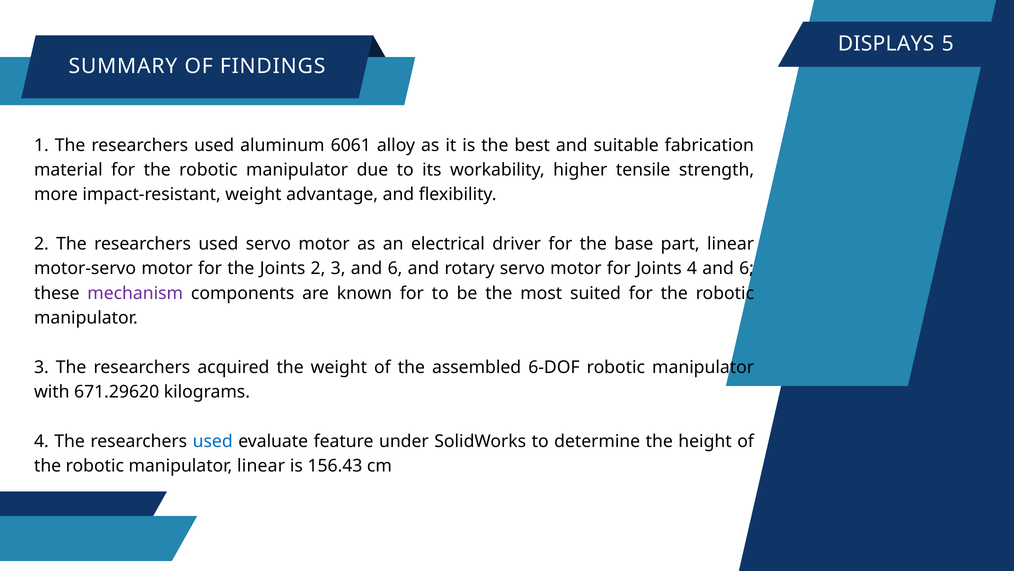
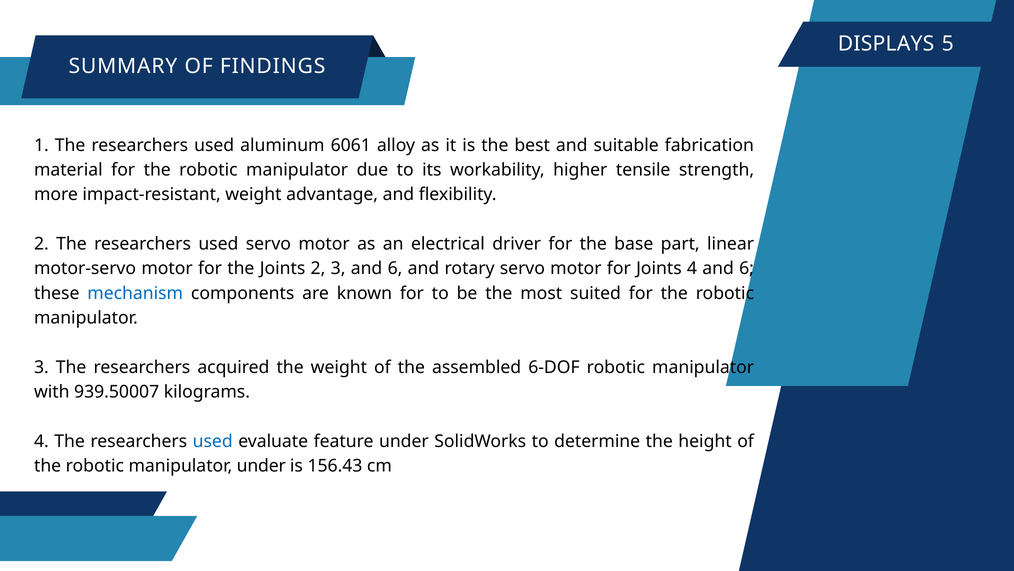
mechanism colour: purple -> blue
671.29620: 671.29620 -> 939.50007
manipulator linear: linear -> under
